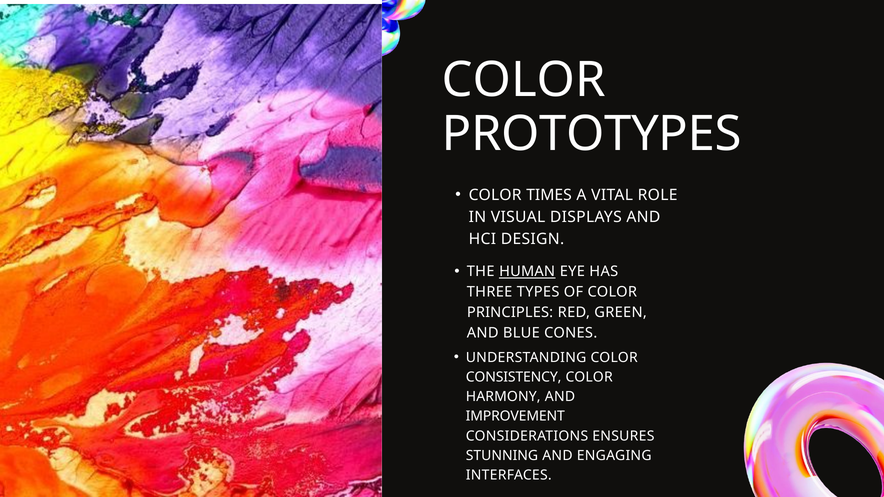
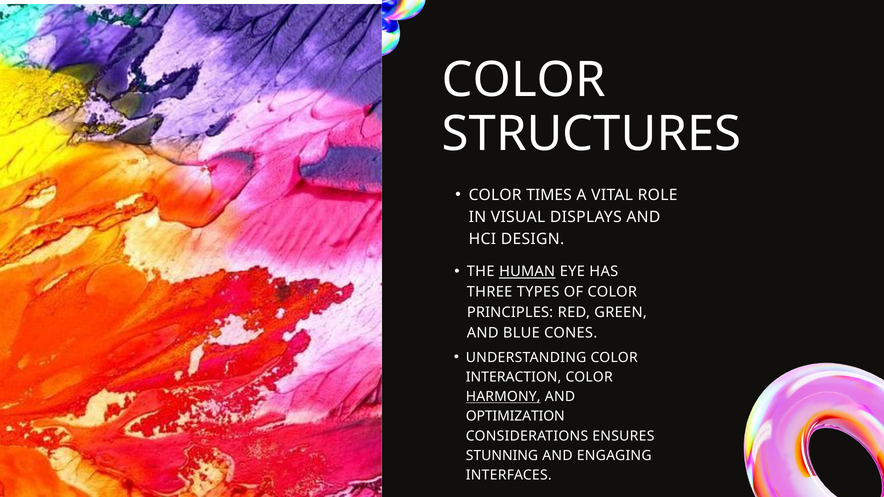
PROTOTYPES: PROTOTYPES -> STRUCTURES
CONSISTENCY: CONSISTENCY -> INTERACTION
HARMONY underline: none -> present
IMPROVEMENT: IMPROVEMENT -> OPTIMIZATION
